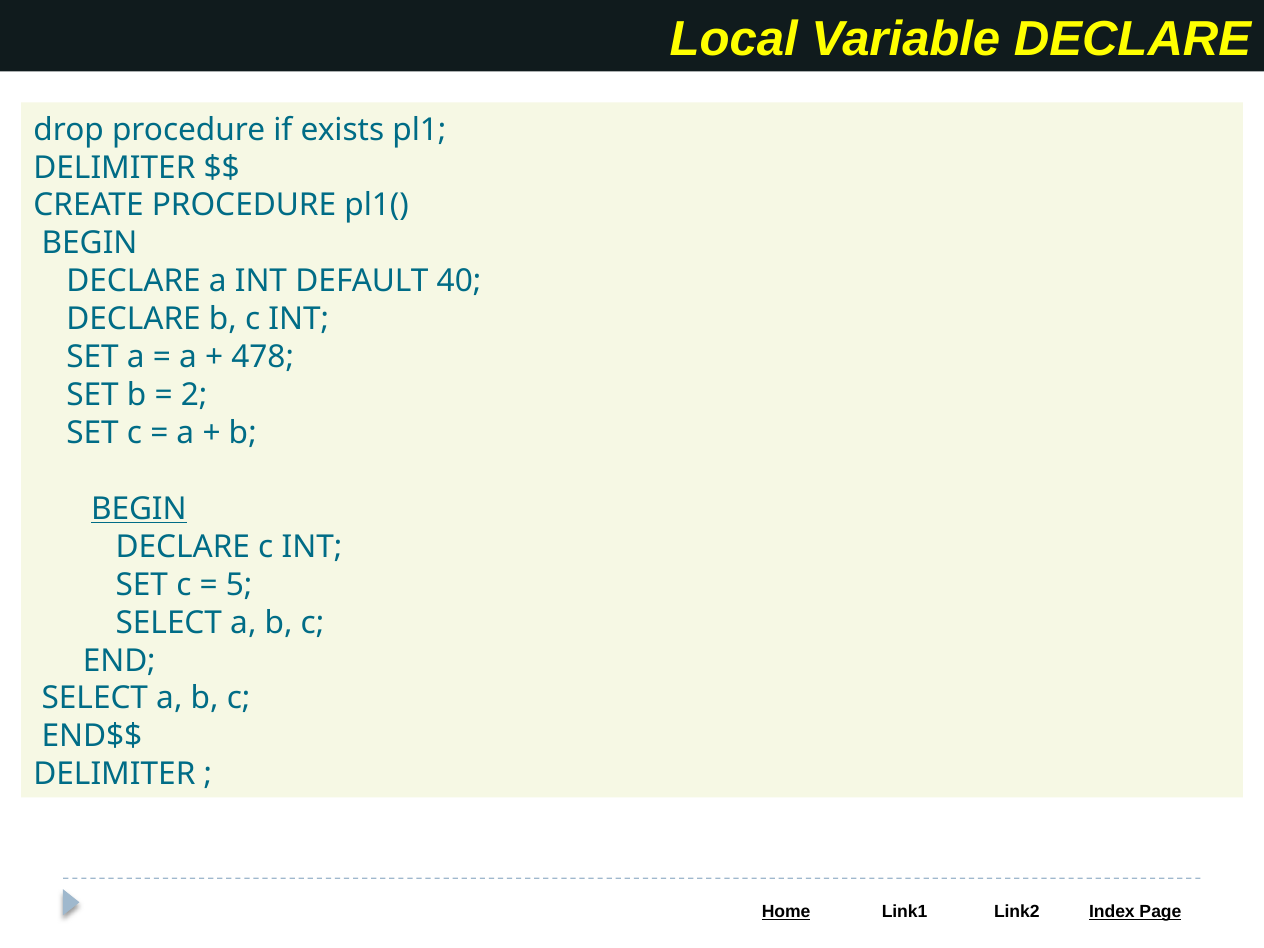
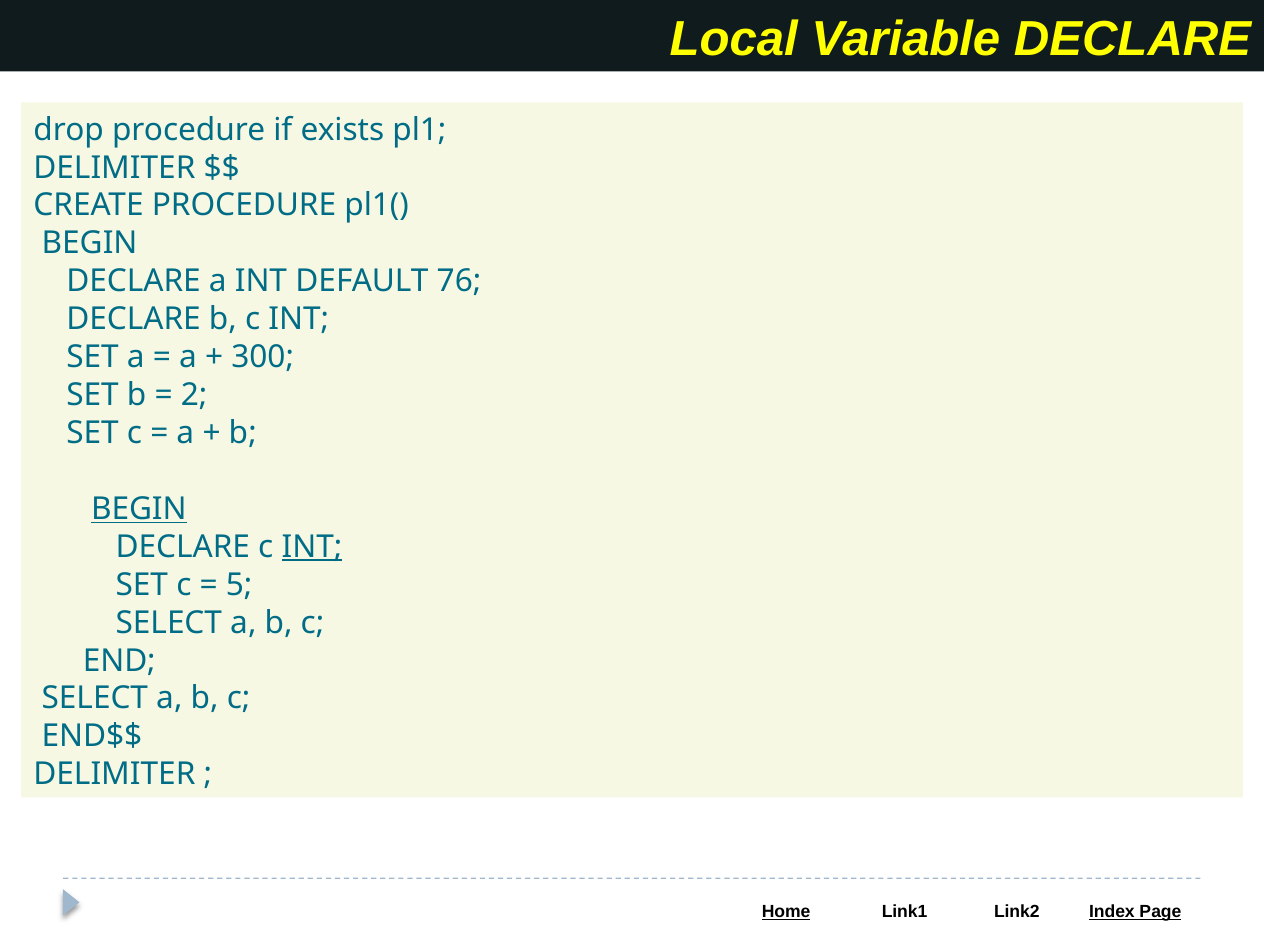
40: 40 -> 76
478: 478 -> 300
INT at (312, 547) underline: none -> present
